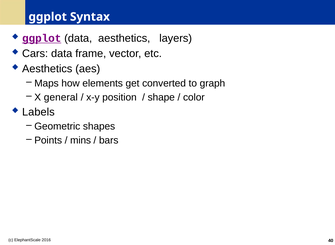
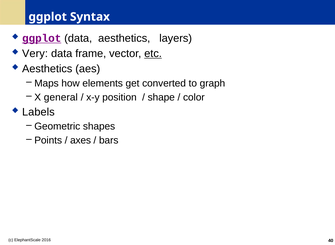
Cars: Cars -> Very
etc underline: none -> present
mins: mins -> axes
